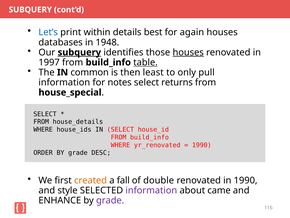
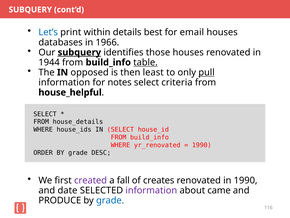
again: again -> email
1948: 1948 -> 1966
houses at (188, 52) underline: present -> none
1997: 1997 -> 1944
common: common -> opposed
pull underline: none -> present
returns: returns -> criteria
house_special: house_special -> house_helpful
created colour: orange -> purple
double: double -> creates
style: style -> date
ENHANCE: ENHANCE -> PRODUCE
grade at (110, 200) colour: purple -> blue
